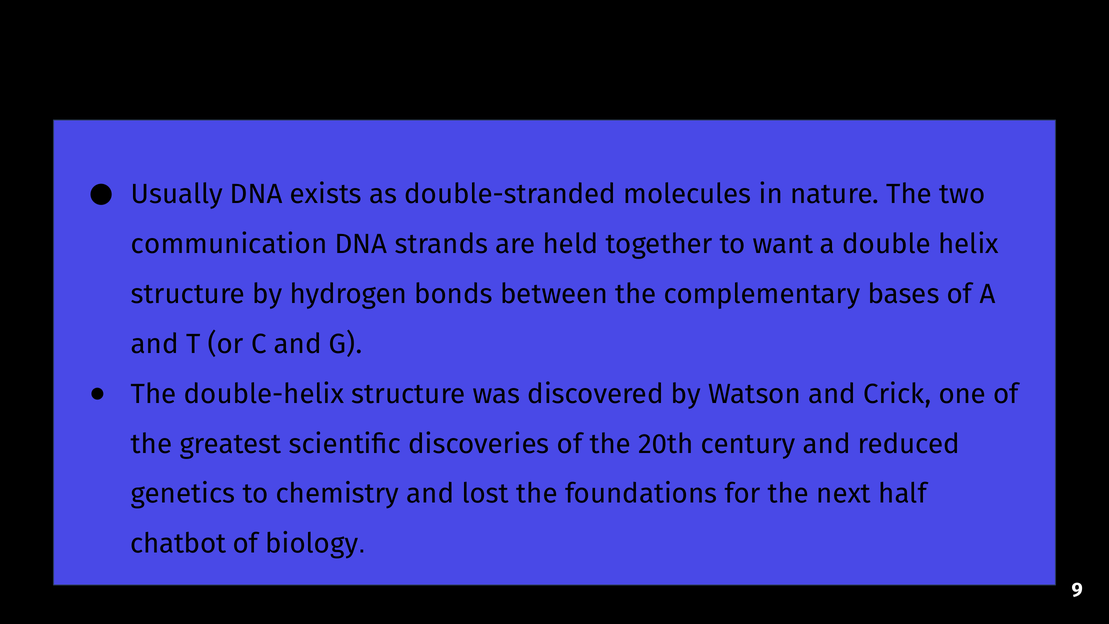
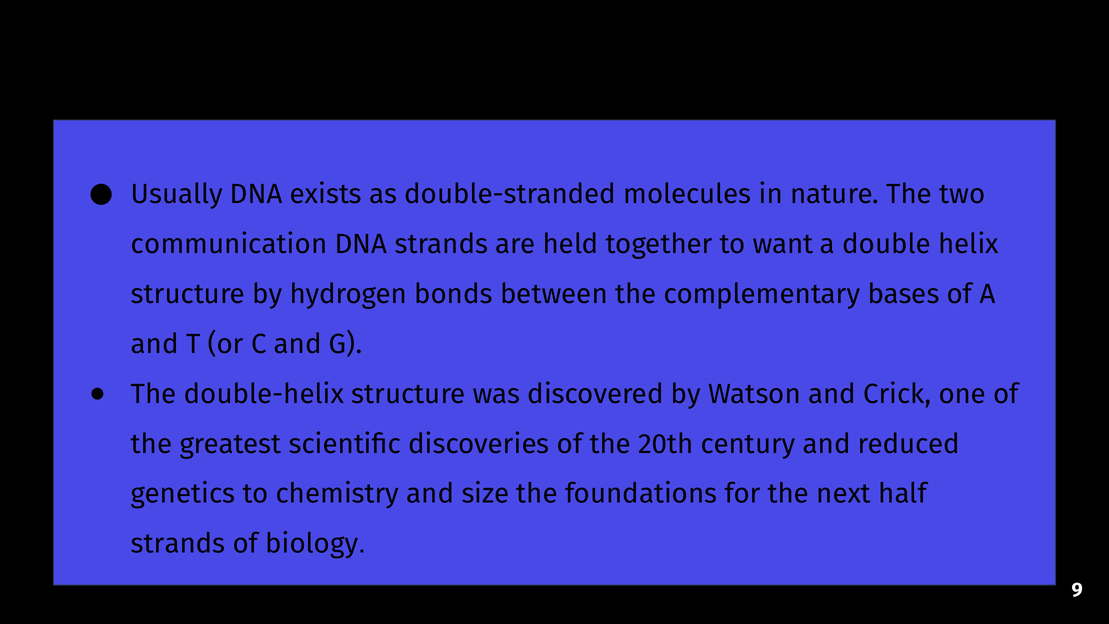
lost: lost -> size
chatbot at (178, 544): chatbot -> strands
